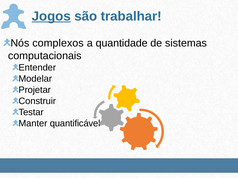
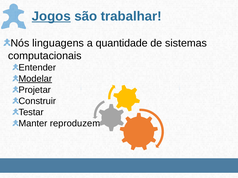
complexos: complexos -> linguagens
Modelar underline: none -> present
quantificável: quantificável -> reproduzem
